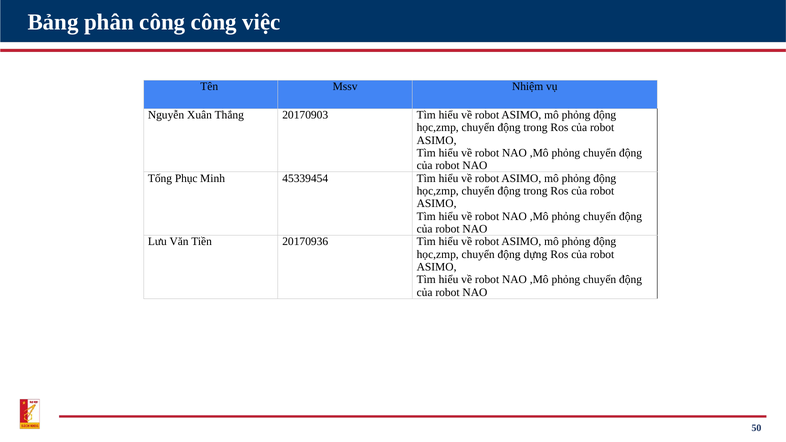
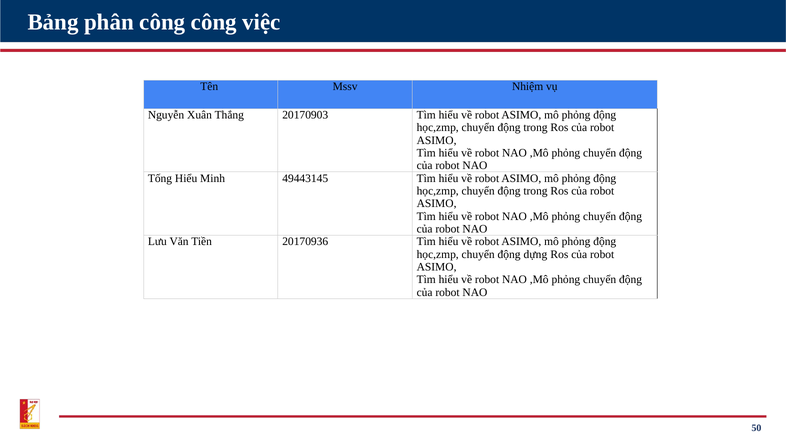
Tống Phục: Phục -> Hiểu
45339454: 45339454 -> 49443145
